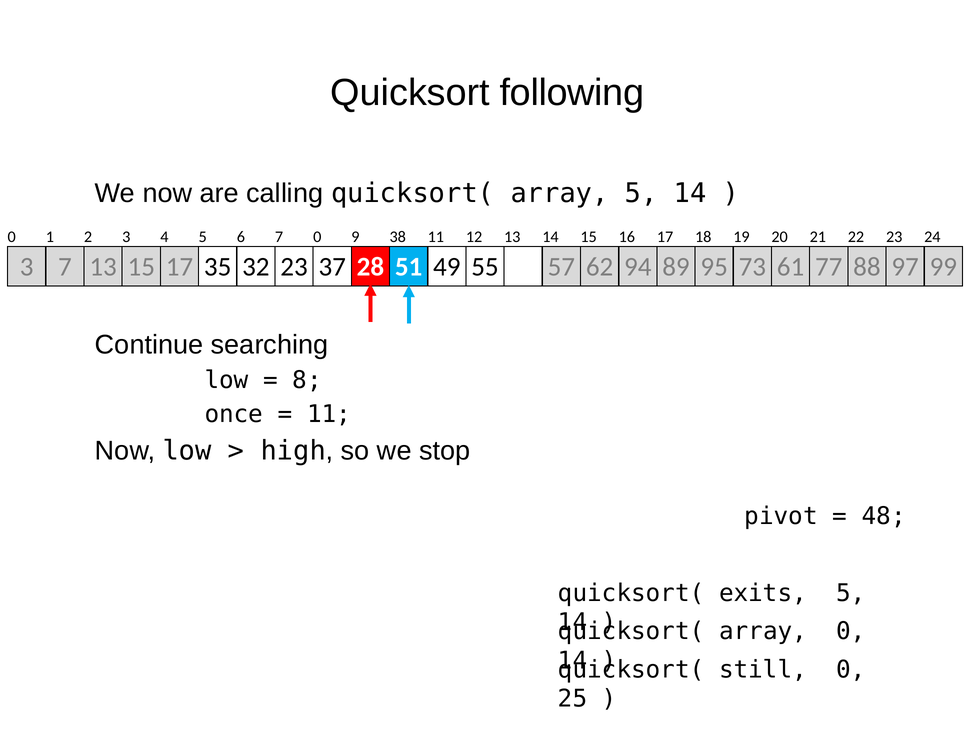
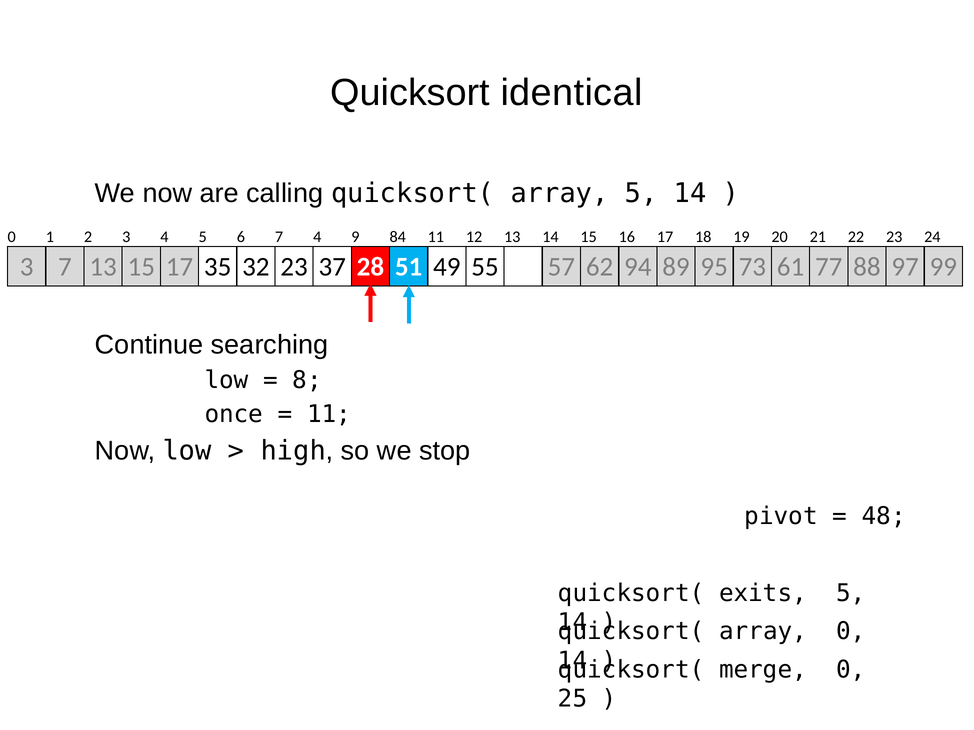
following: following -> identical
7 0: 0 -> 4
38: 38 -> 84
still: still -> merge
